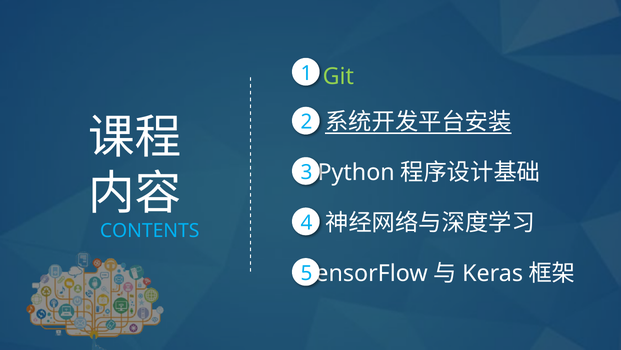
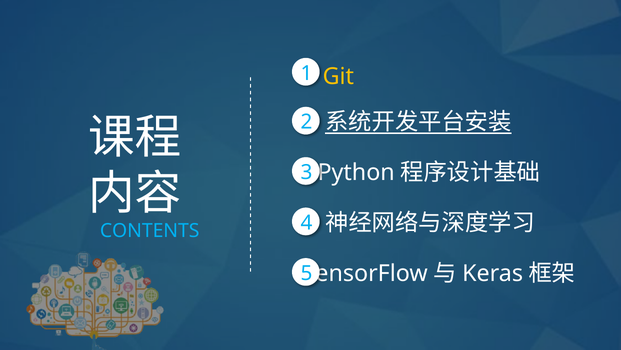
Git colour: light green -> yellow
